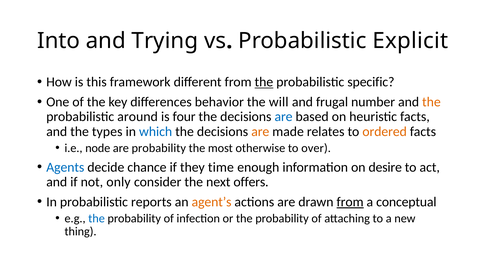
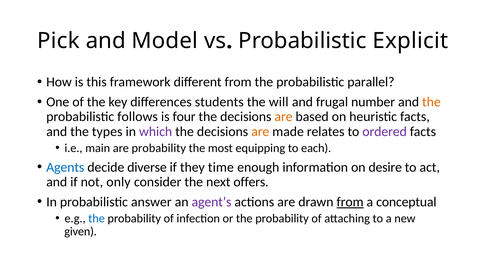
Into: Into -> Pick
Trying: Trying -> Model
the at (264, 82) underline: present -> none
specific: specific -> parallel
behavior: behavior -> students
around: around -> follows
are at (284, 117) colour: blue -> orange
which colour: blue -> purple
ordered colour: orange -> purple
node: node -> main
otherwise: otherwise -> equipping
over: over -> each
chance: chance -> diverse
reports: reports -> answer
agent’s colour: orange -> purple
thing: thing -> given
